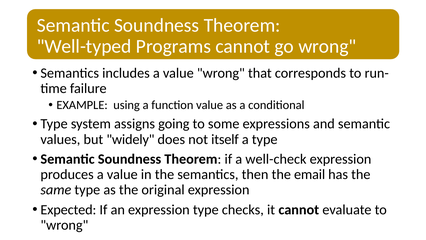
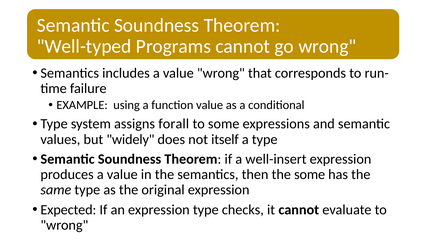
going: going -> forall
well-check: well-check -> well-insert
the email: email -> some
